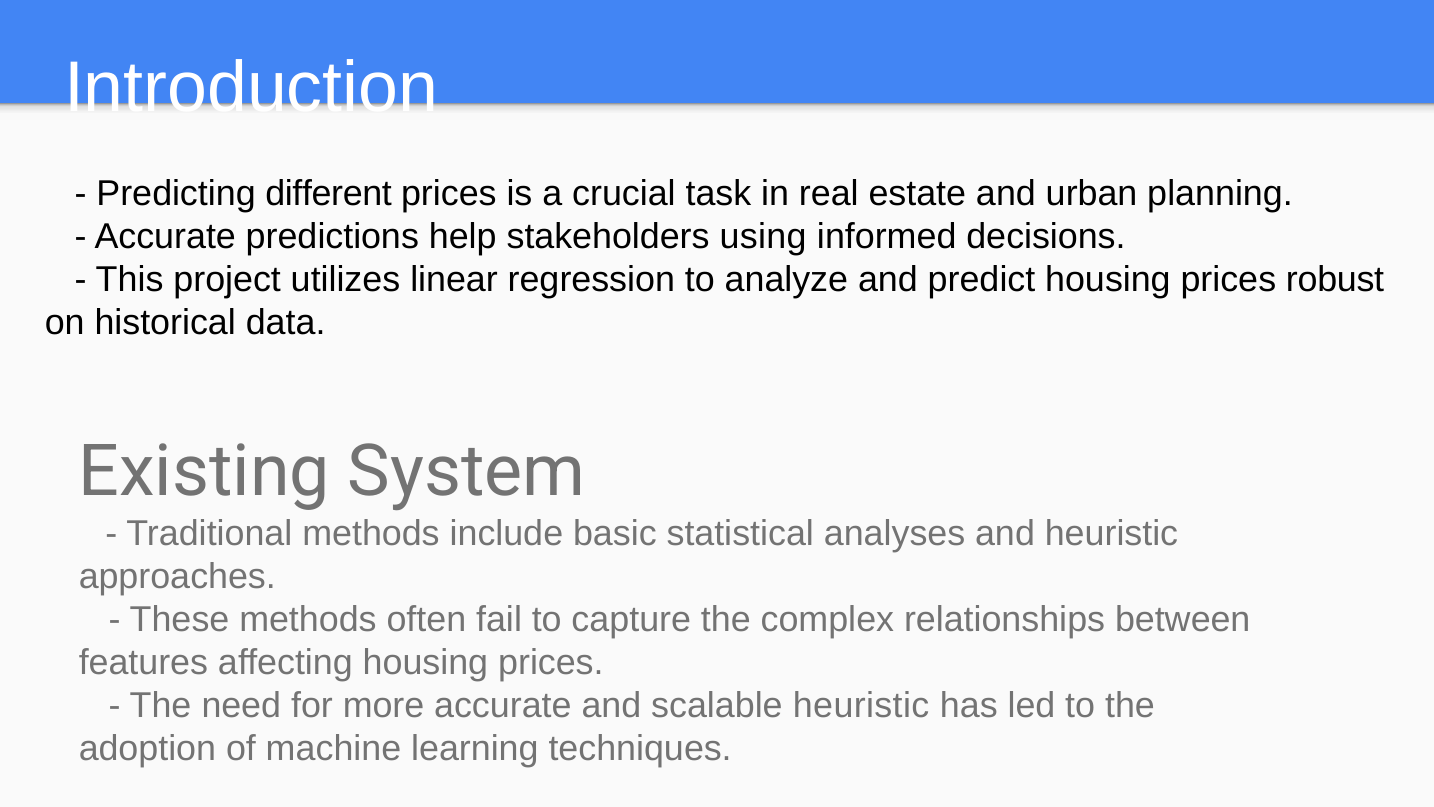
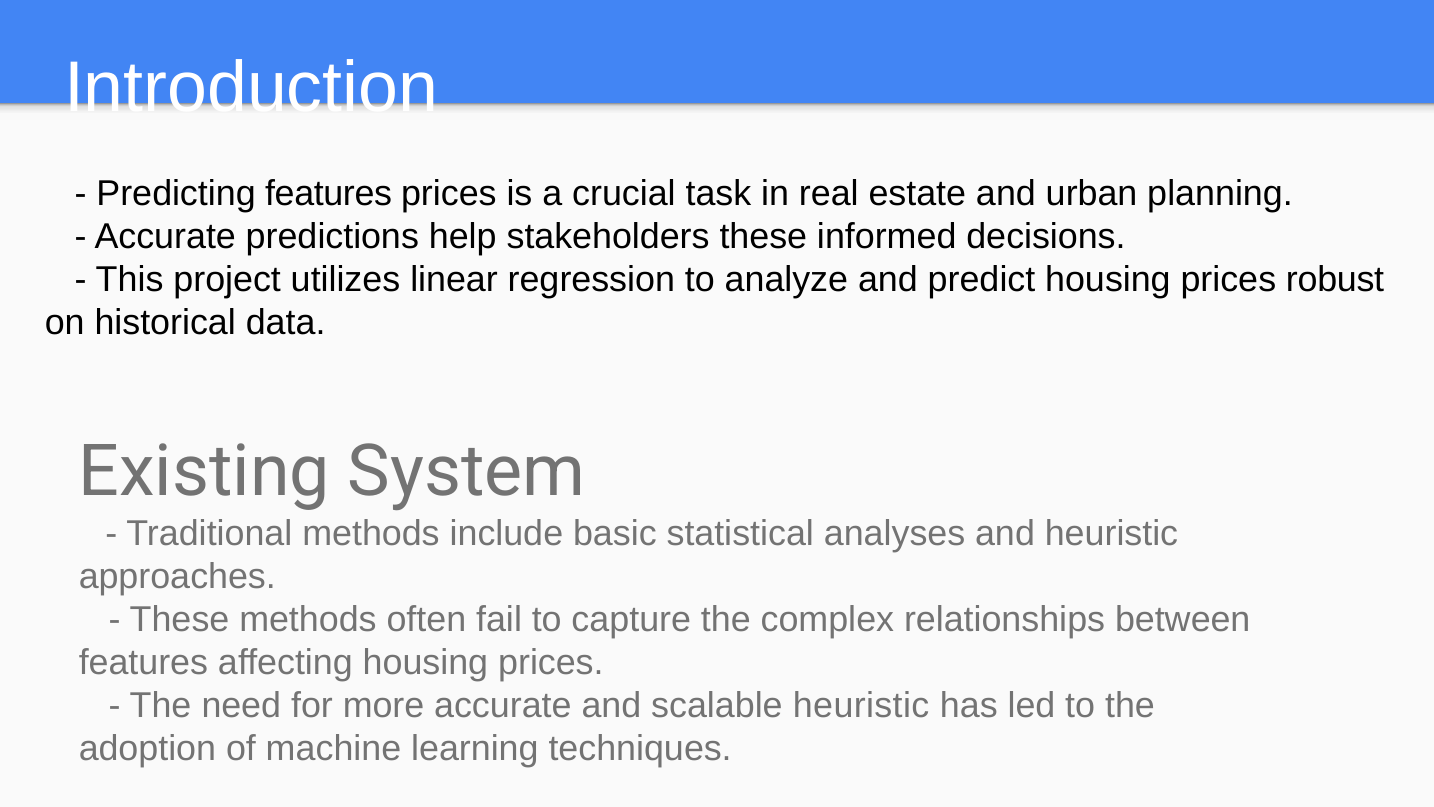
Predicting different: different -> features
stakeholders using: using -> these
